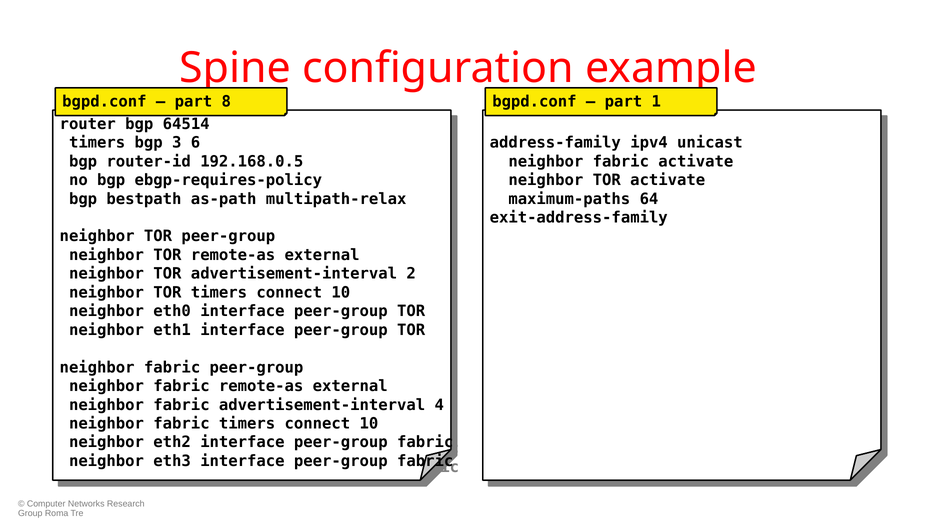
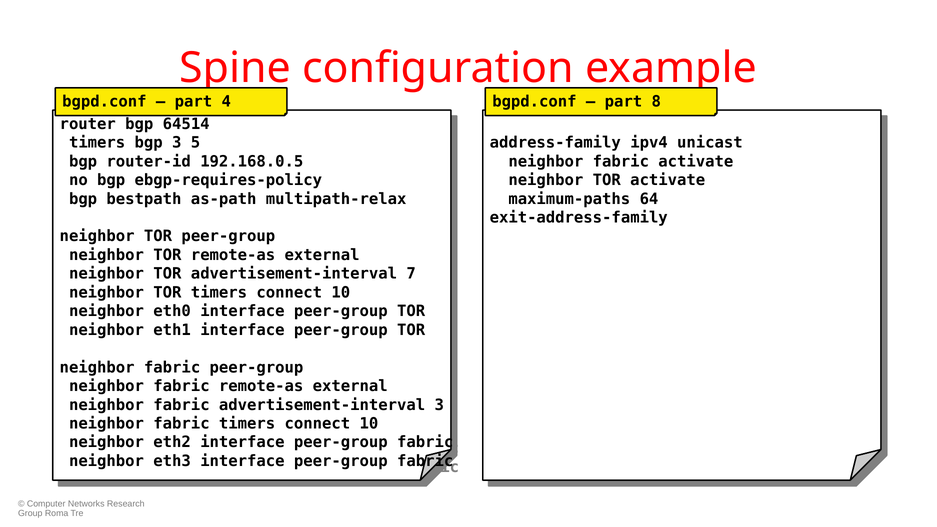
8: 8 -> 4
1: 1 -> 8
6: 6 -> 5
2: 2 -> 7
4 at (439, 405): 4 -> 3
